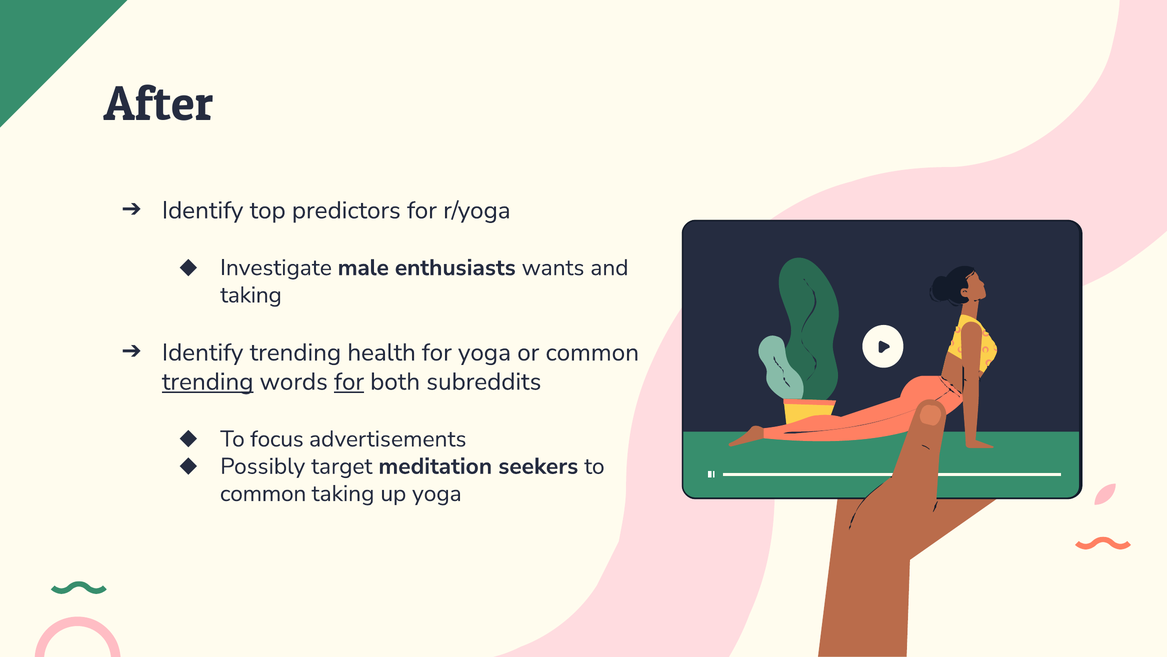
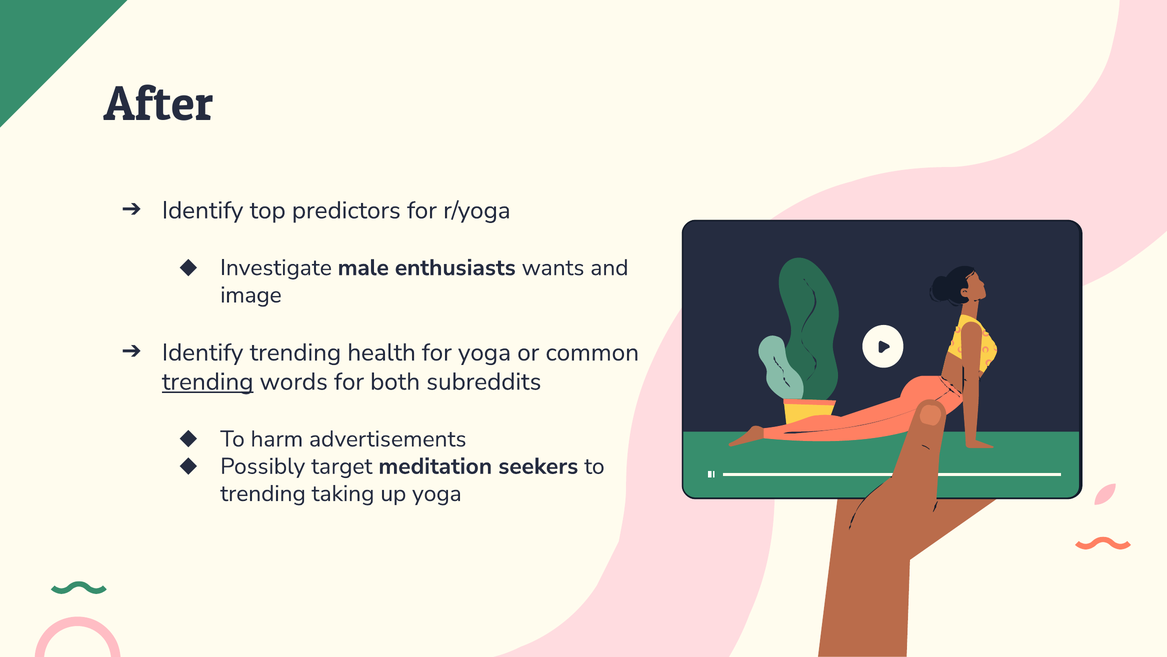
taking at (251, 295): taking -> image
for at (349, 381) underline: present -> none
focus: focus -> harm
common at (263, 493): common -> trending
